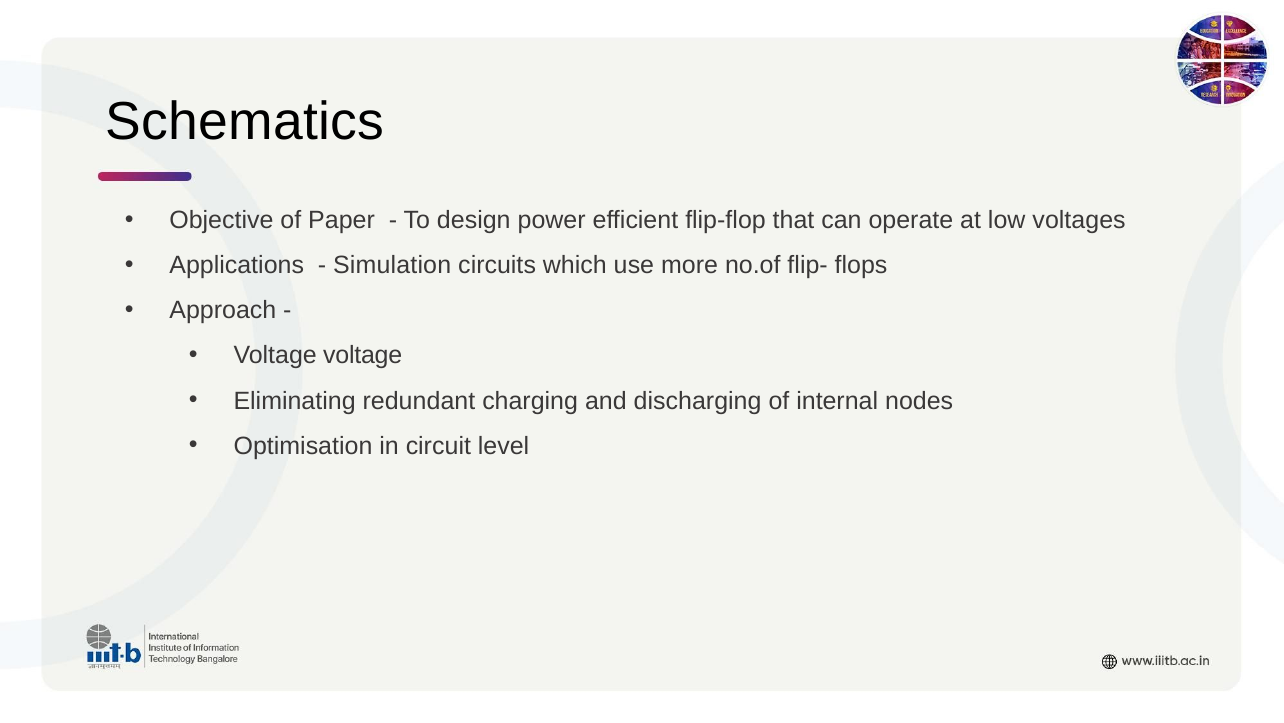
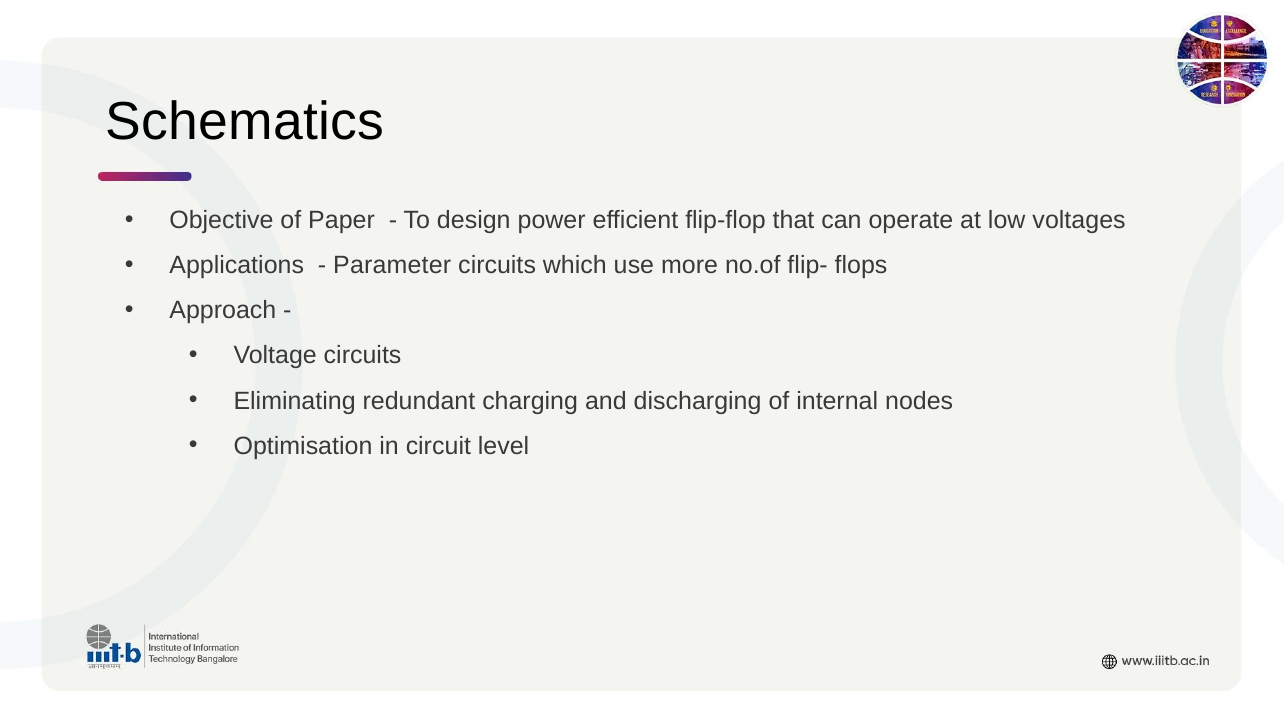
Simulation: Simulation -> Parameter
Voltage voltage: voltage -> circuits
